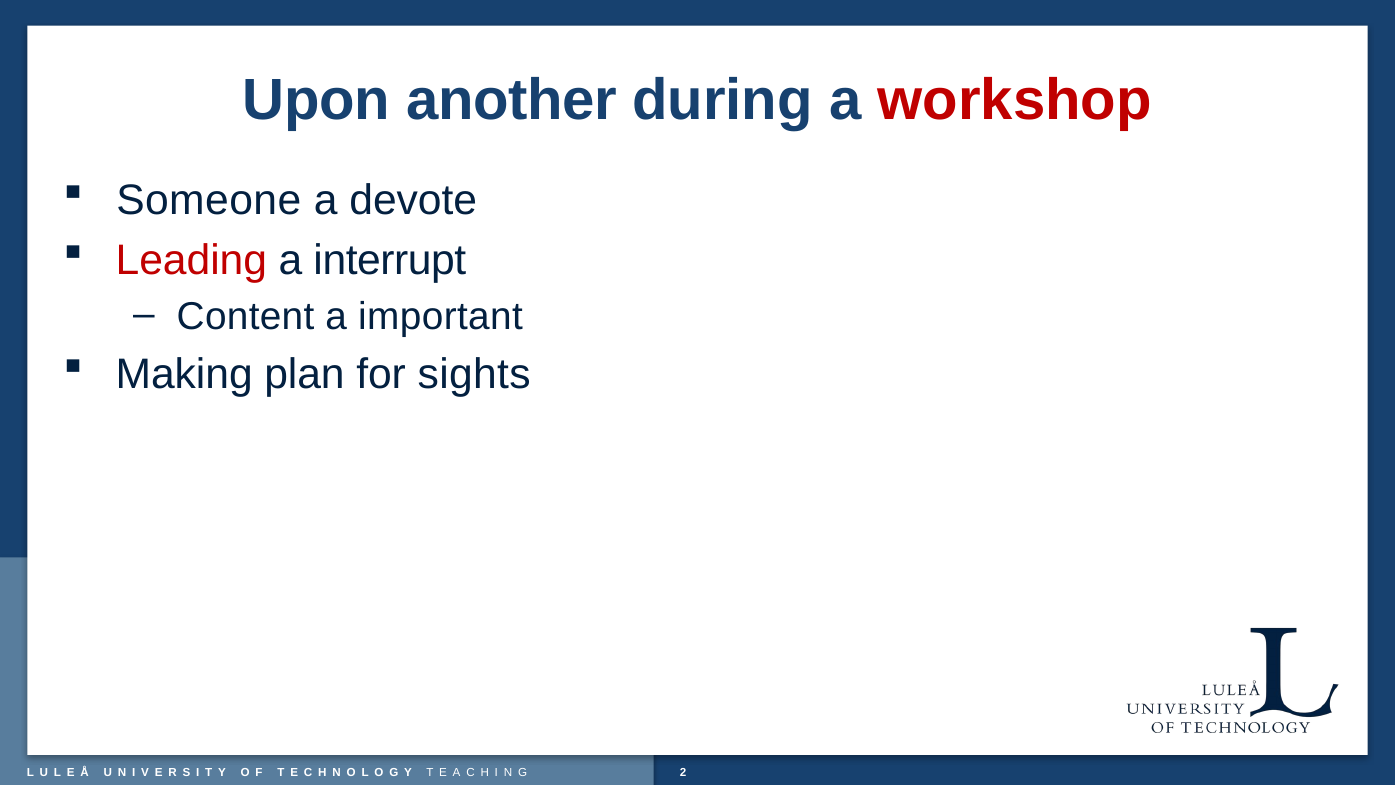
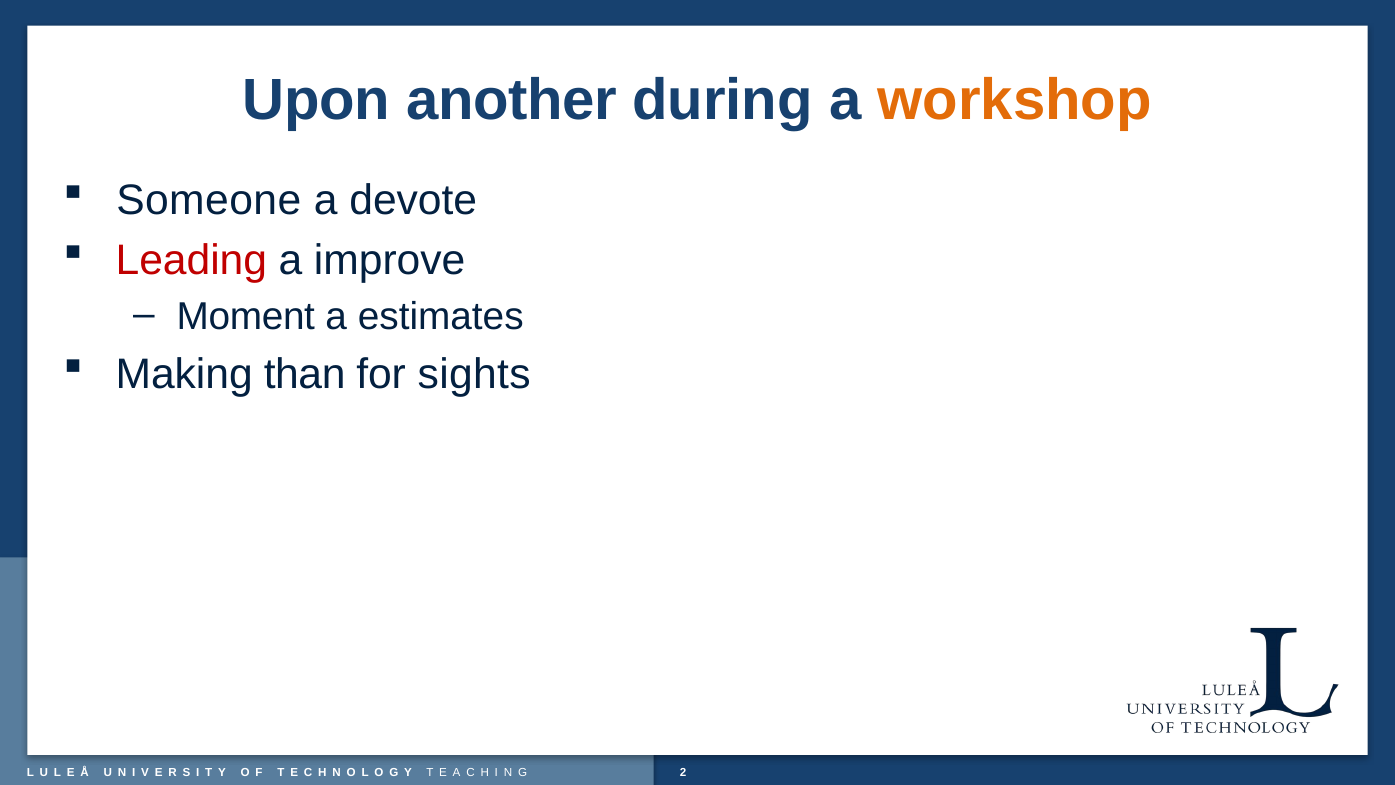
workshop colour: red -> orange
interrupt: interrupt -> improve
Content: Content -> Moment
important: important -> estimates
plan: plan -> than
